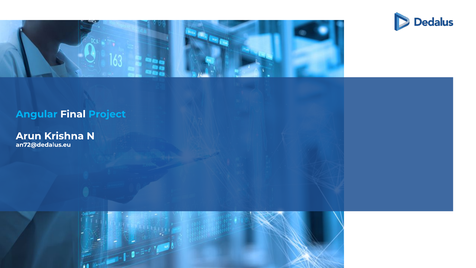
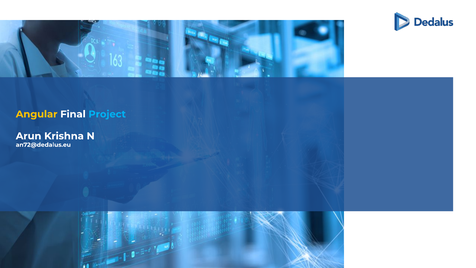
Angular colour: light blue -> yellow
